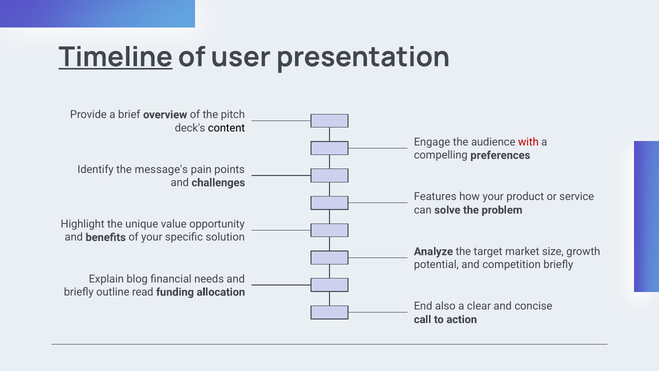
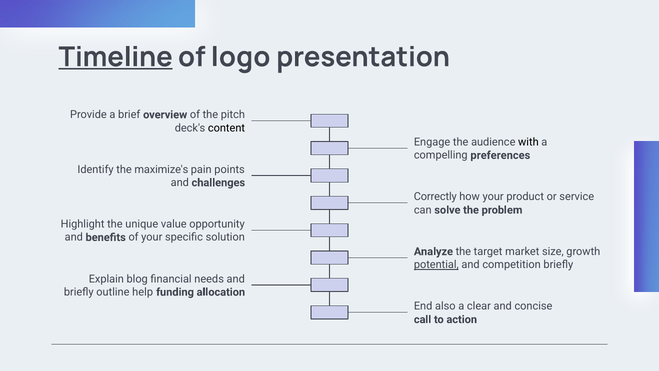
user: user -> logo
with colour: red -> black
message's: message's -> maximize's
Features: Features -> Correctly
potential underline: none -> present
read: read -> help
